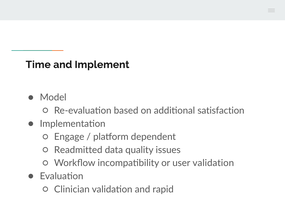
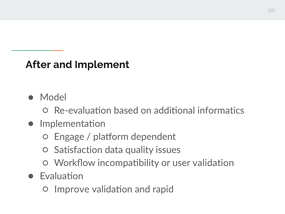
Time: Time -> After
satisfaction: satisfaction -> informatics
Readmitted: Readmitted -> Satisfaction
Clinician: Clinician -> Improve
